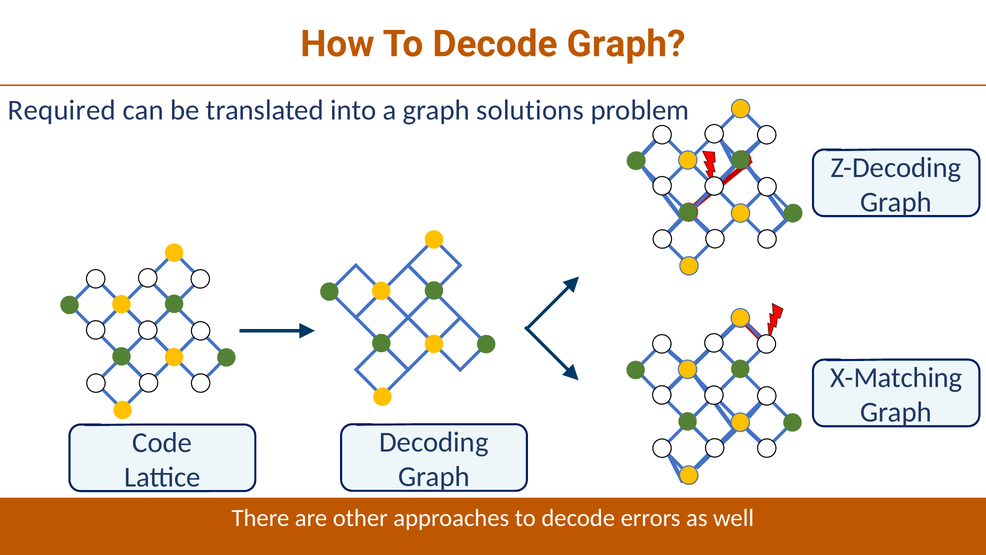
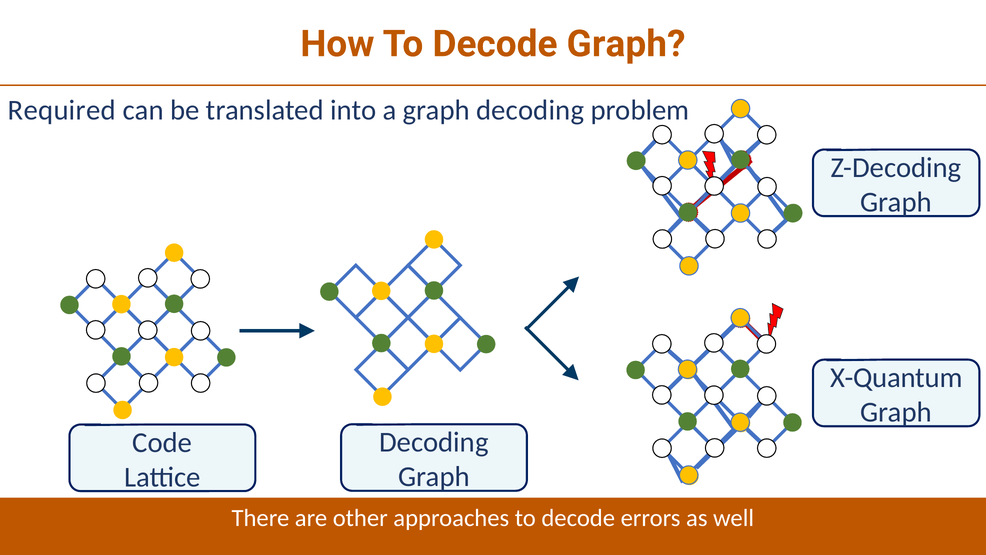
graph solutions: solutions -> decoding
X-Matching: X-Matching -> X-Quantum
